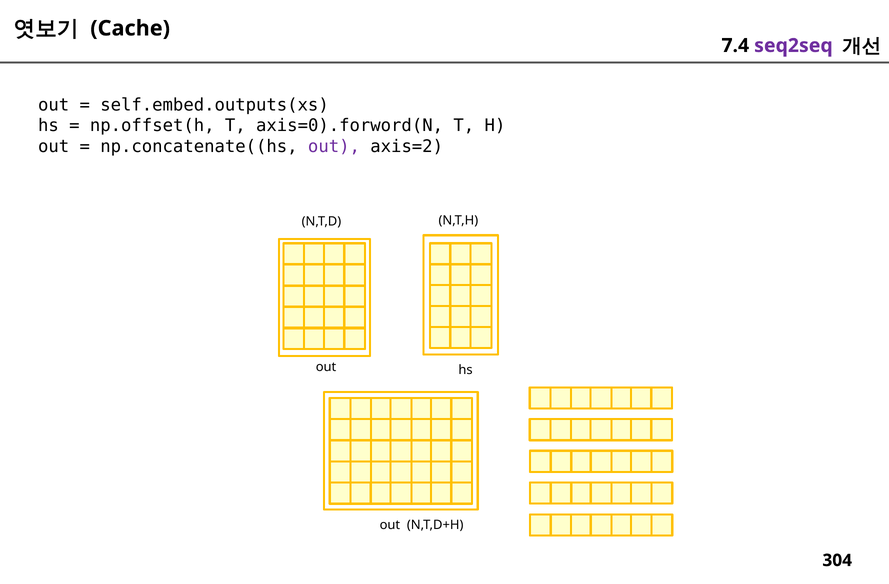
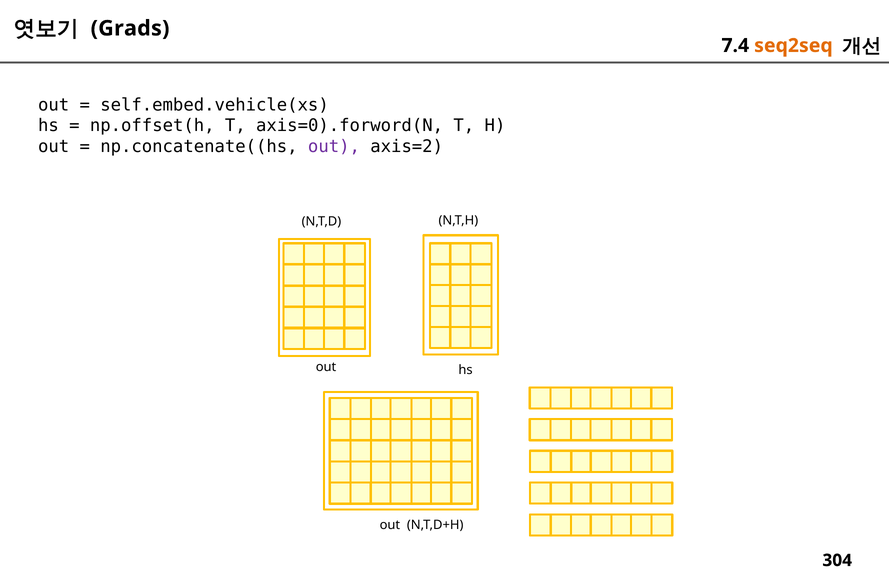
Cache: Cache -> Grads
seq2seq colour: purple -> orange
self.embed.outputs(xs: self.embed.outputs(xs -> self.embed.vehicle(xs
